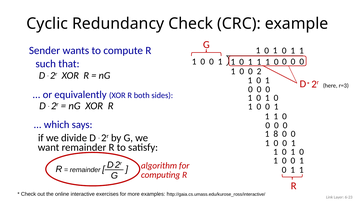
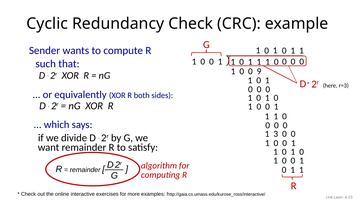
2: 2 -> 9
8: 8 -> 3
